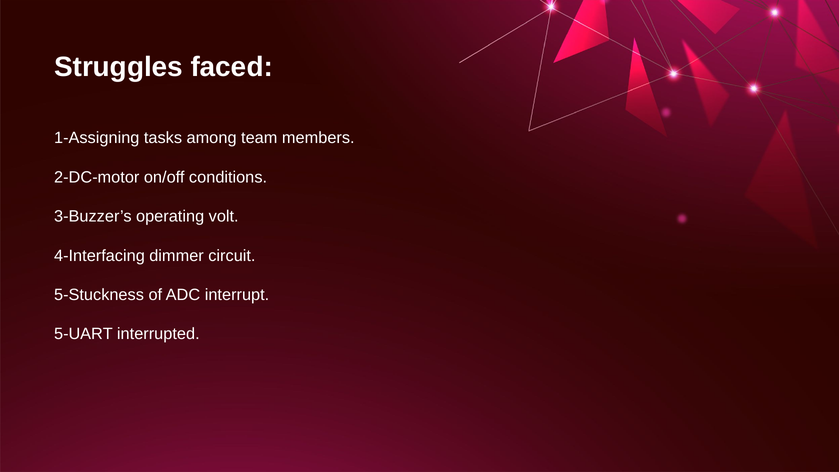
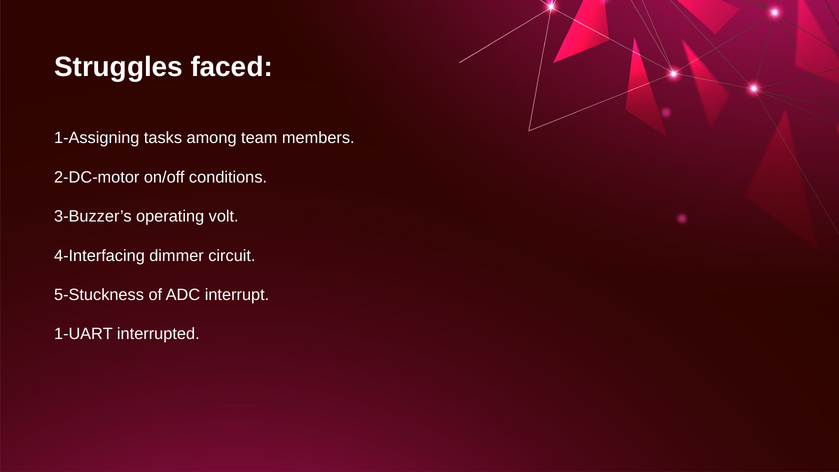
5-UART: 5-UART -> 1-UART
